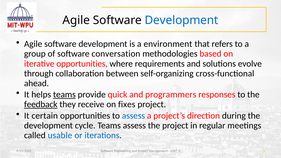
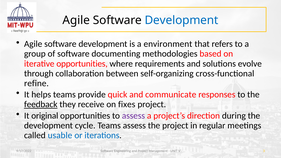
conversation: conversation -> documenting
ahead: ahead -> refine
teams at (64, 95) underline: present -> none
programmers: programmers -> communicate
certain: certain -> original
assess at (133, 116) colour: blue -> purple
